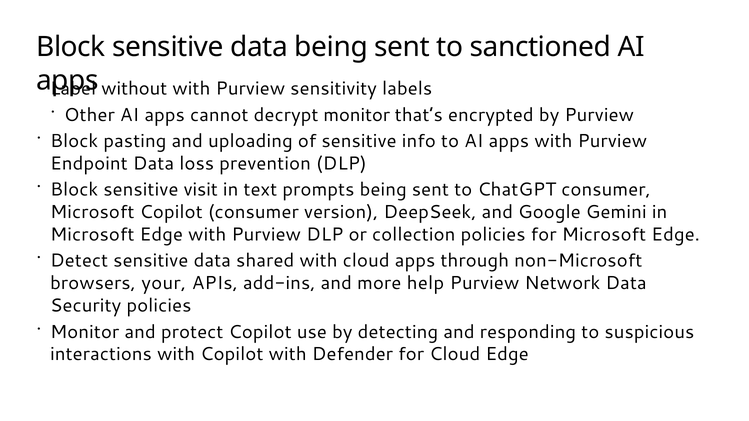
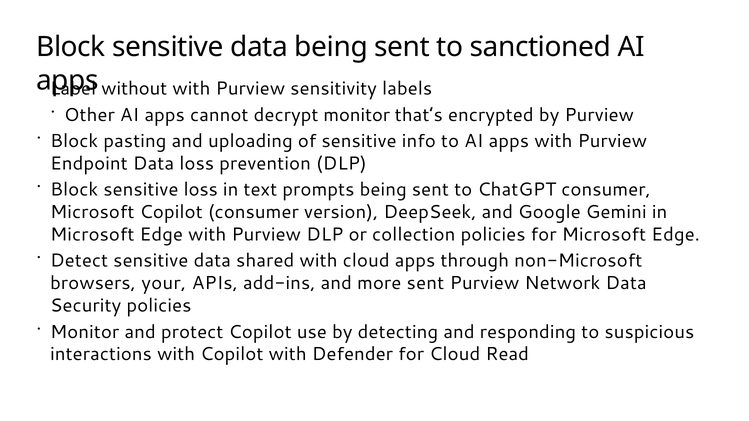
sensitive visit: visit -> loss
more help: help -> sent
Cloud Edge: Edge -> Read
